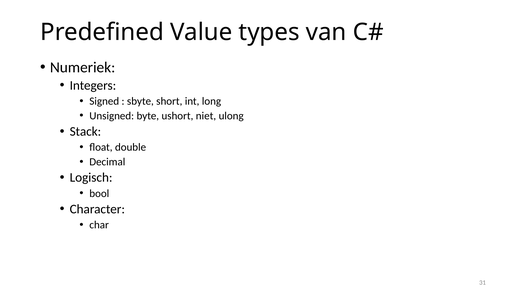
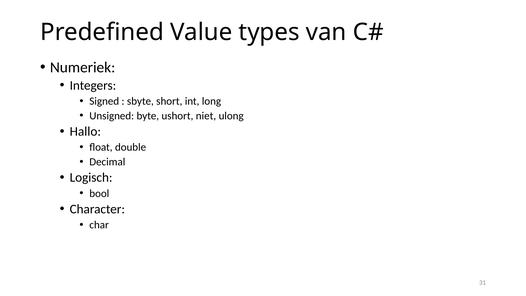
Stack: Stack -> Hallo
